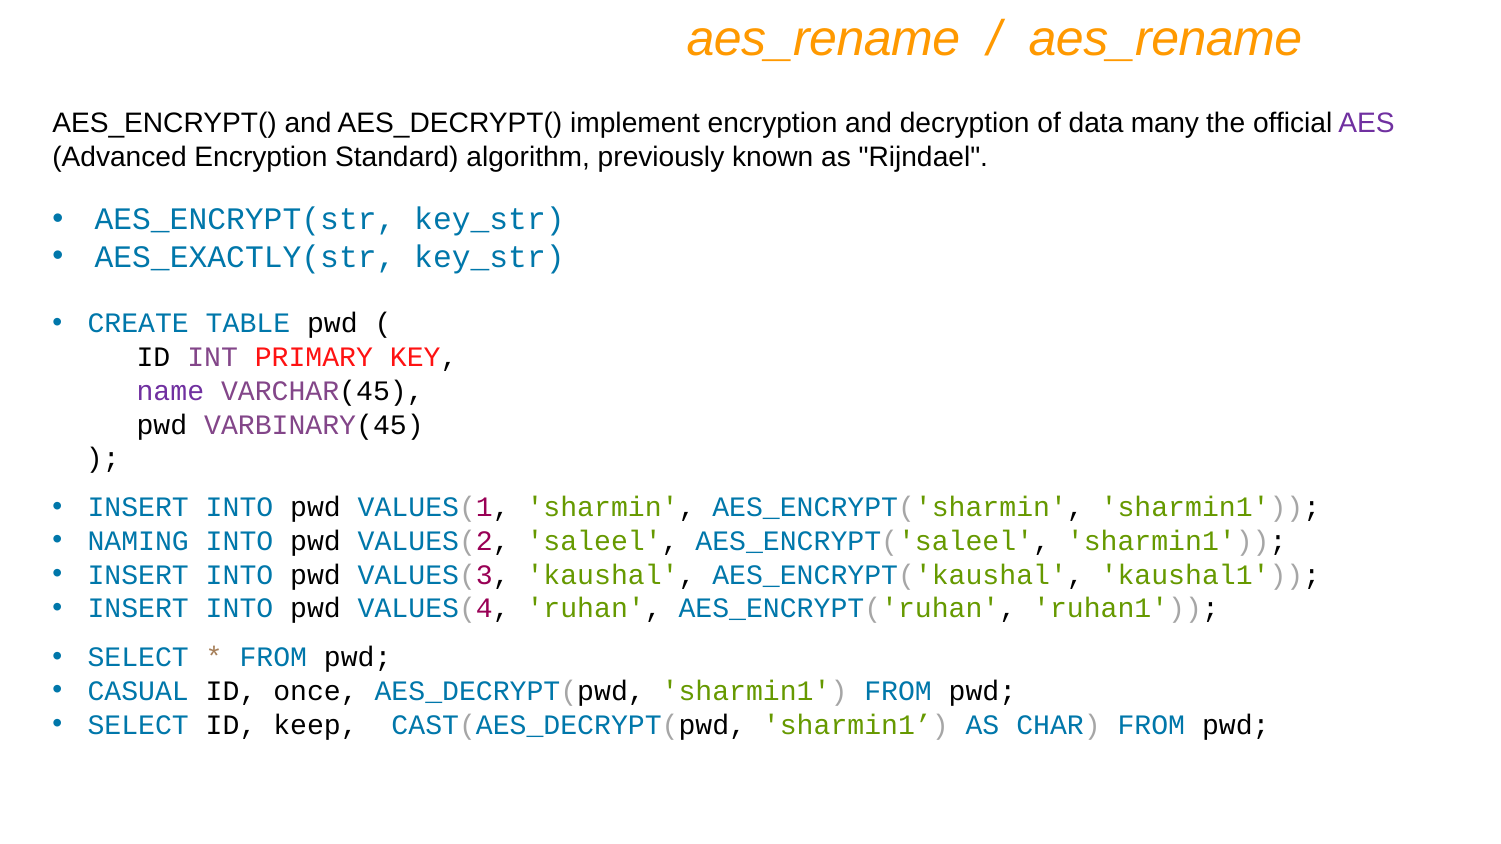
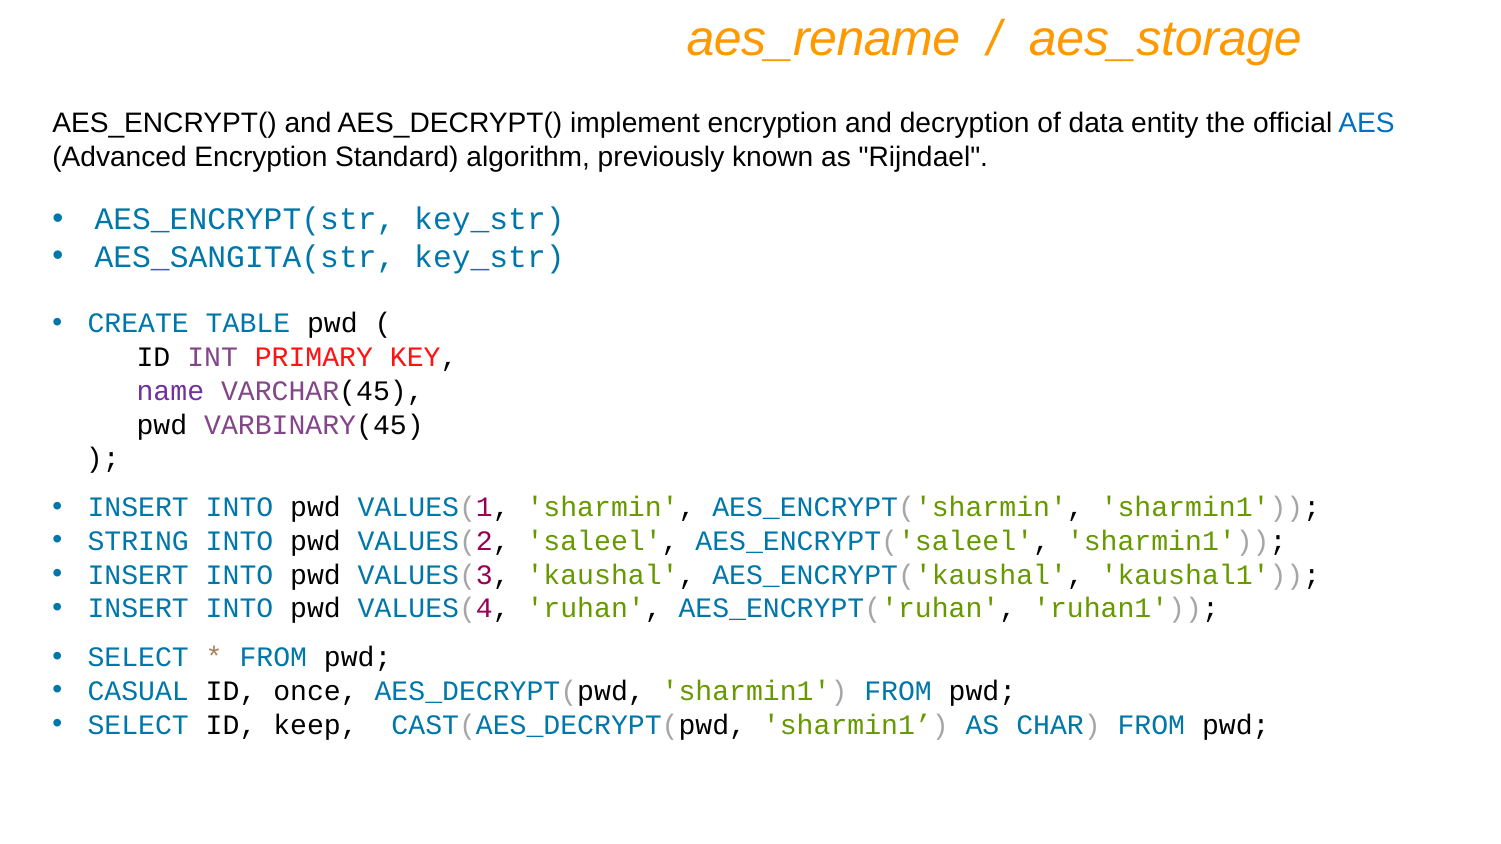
aes_rename at (1165, 39): aes_rename -> aes_storage
many: many -> entity
AES colour: purple -> blue
AES_EXACTLY(str: AES_EXACTLY(str -> AES_SANGITA(str
NAMING: NAMING -> STRING
